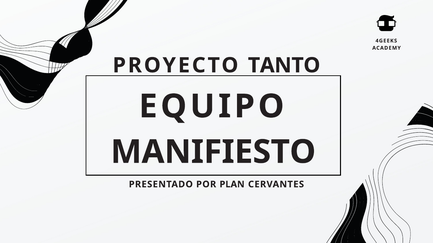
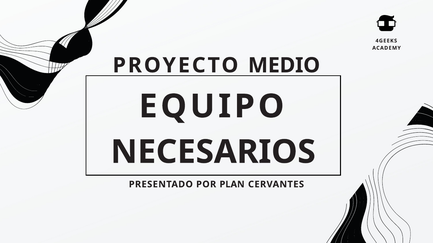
TANTO: TANTO -> MEDIO
MANIFIESTO: MANIFIESTO -> NECESARIOS
